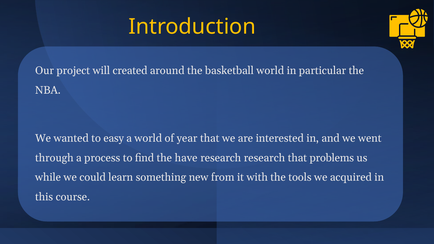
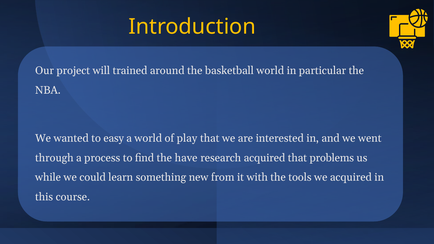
created: created -> trained
year: year -> play
research research: research -> acquired
